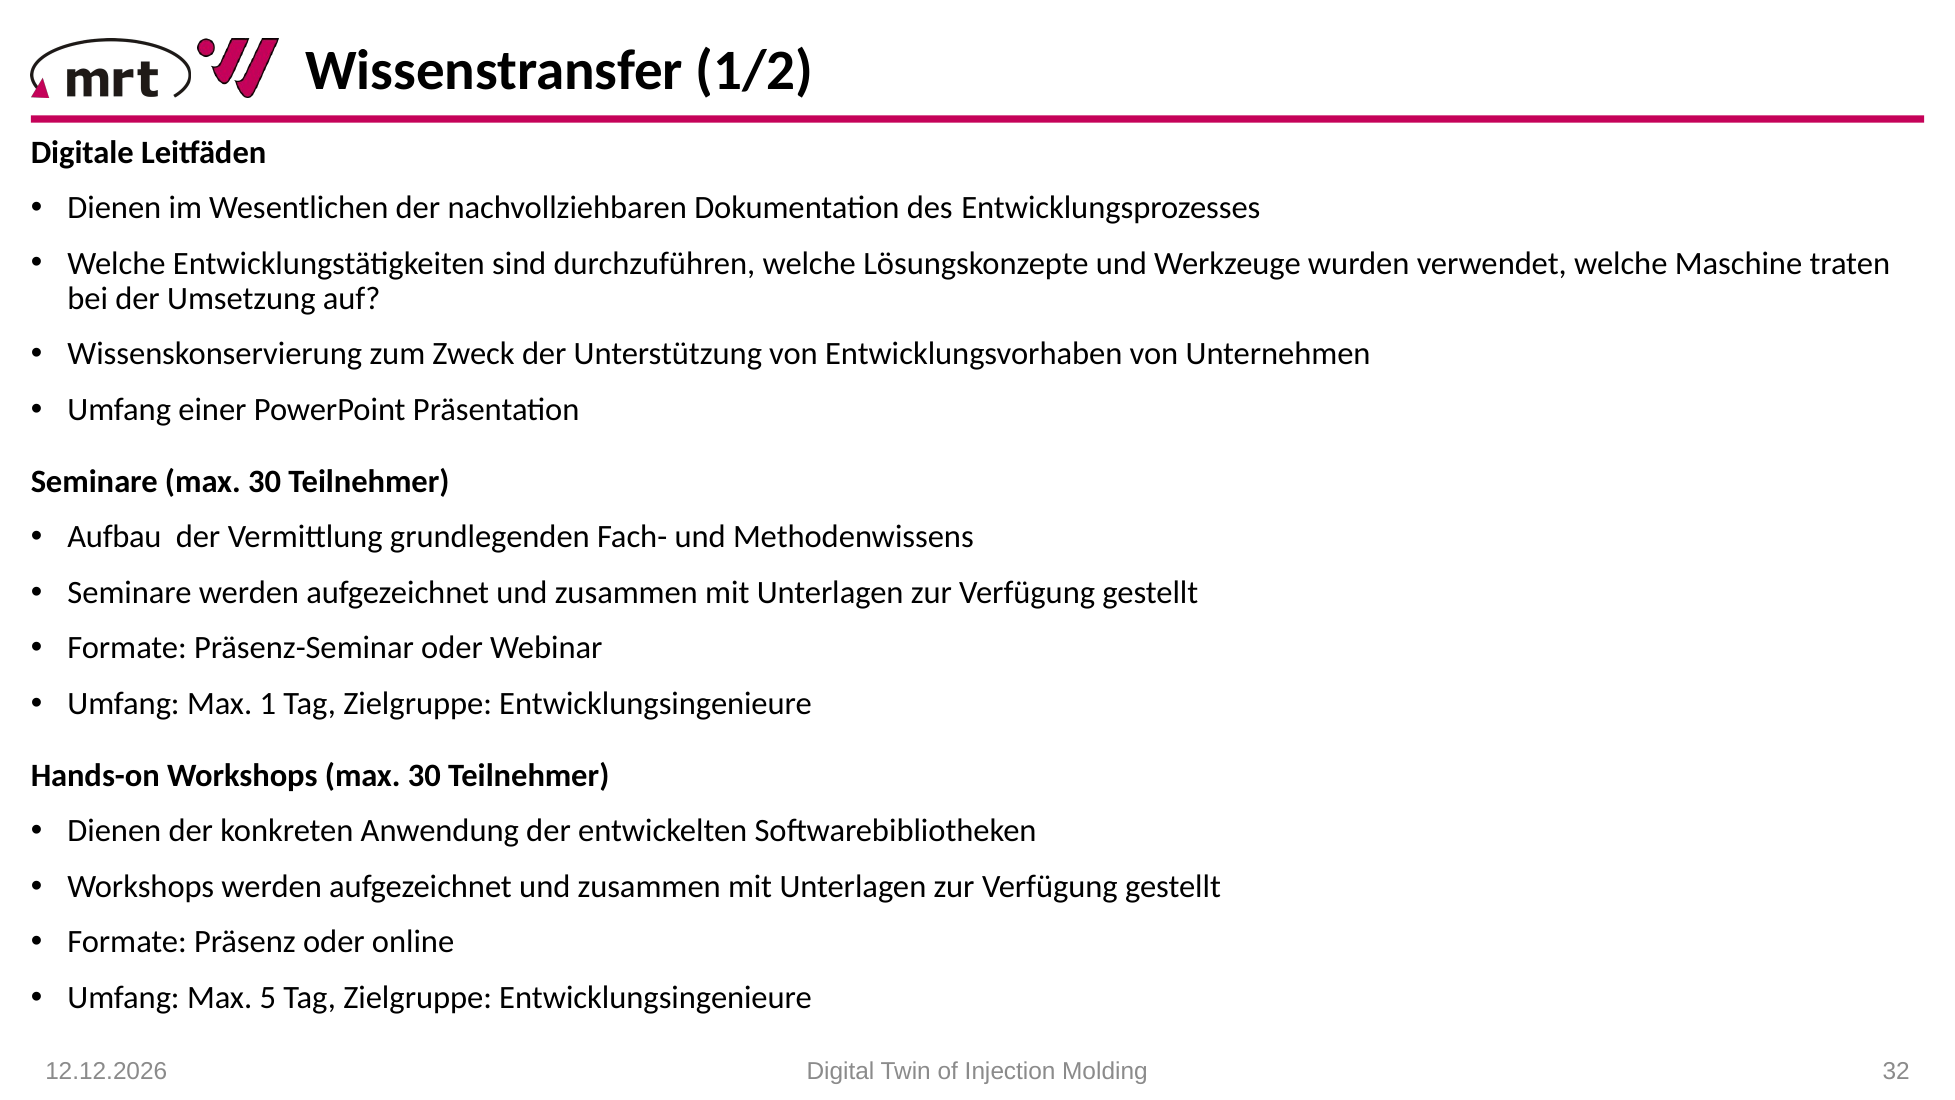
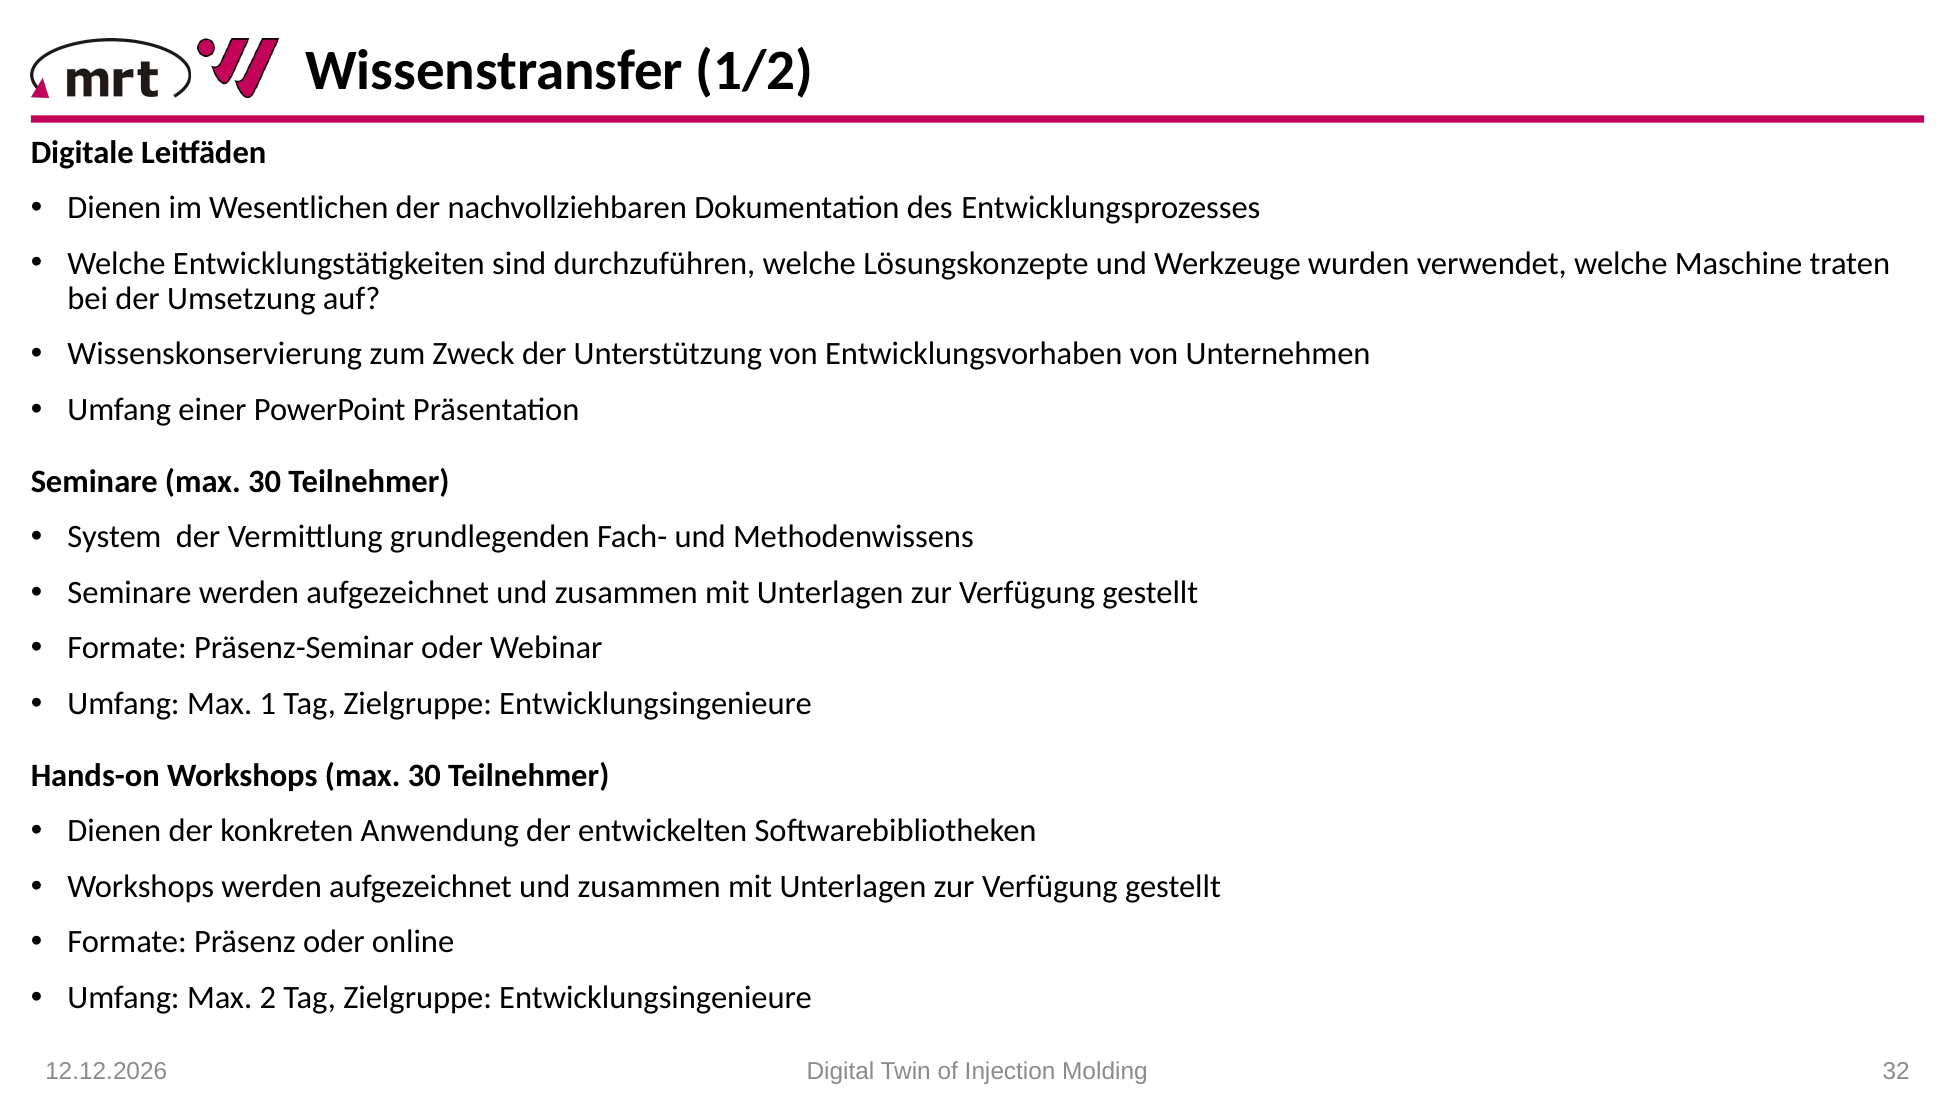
Aufbau: Aufbau -> System
5: 5 -> 2
